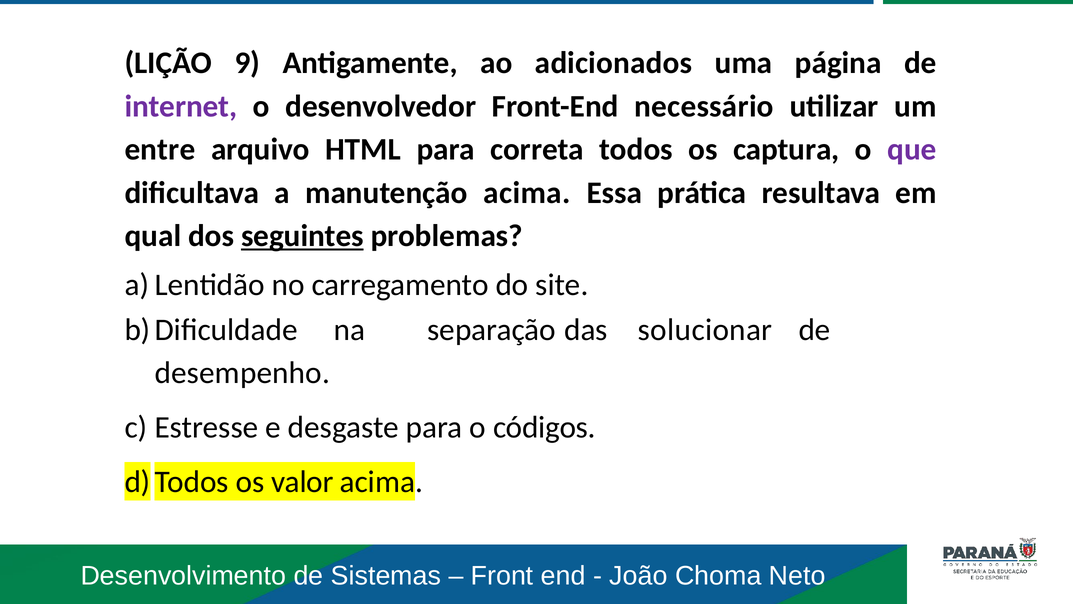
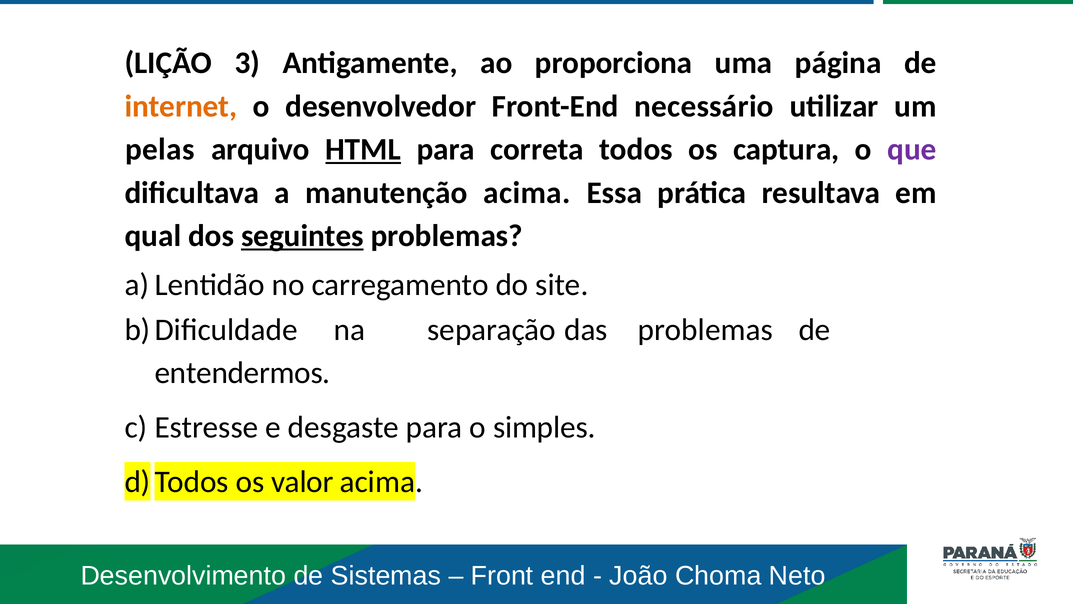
9: 9 -> 3
adicionados: adicionados -> proporciona
internet colour: purple -> orange
entre: entre -> pelas
HTML underline: none -> present
das solucionar: solucionar -> problemas
desempenho: desempenho -> entendermos
códigos: códigos -> simples
